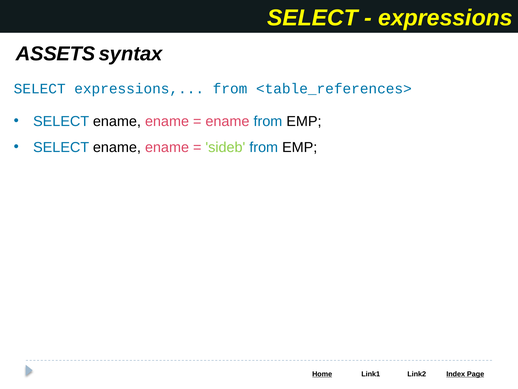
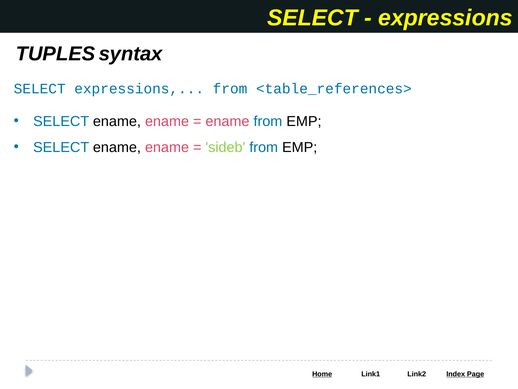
ASSETS: ASSETS -> TUPLES
